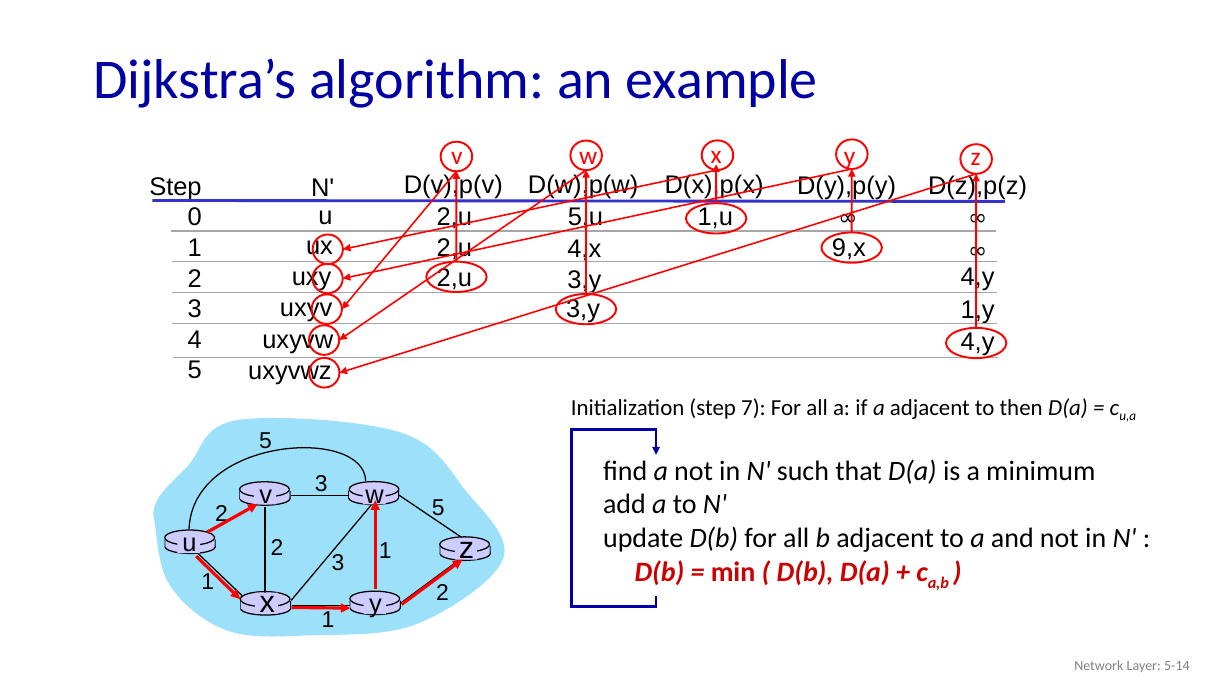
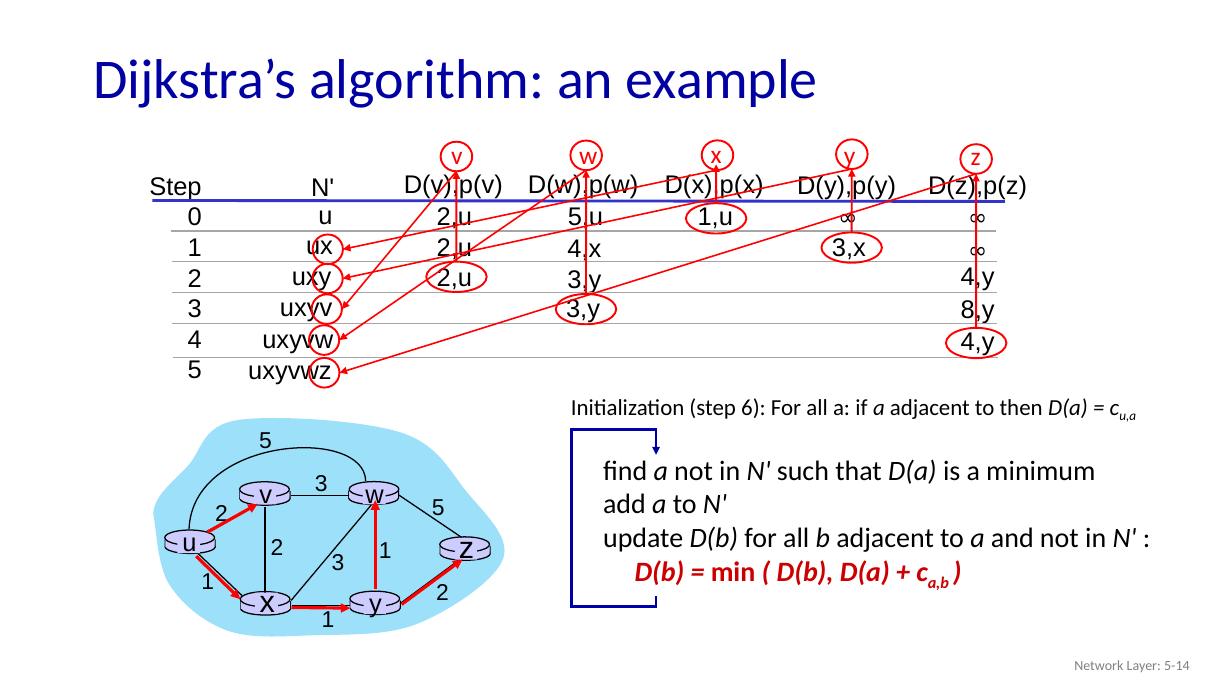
9,x: 9,x -> 3,x
1,y: 1,y -> 8,y
7: 7 -> 6
